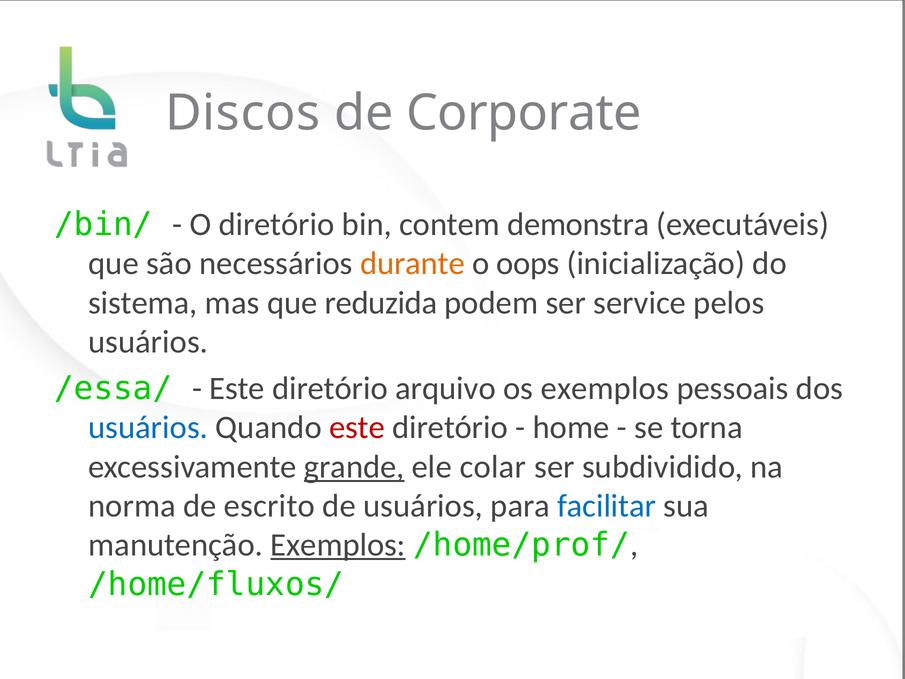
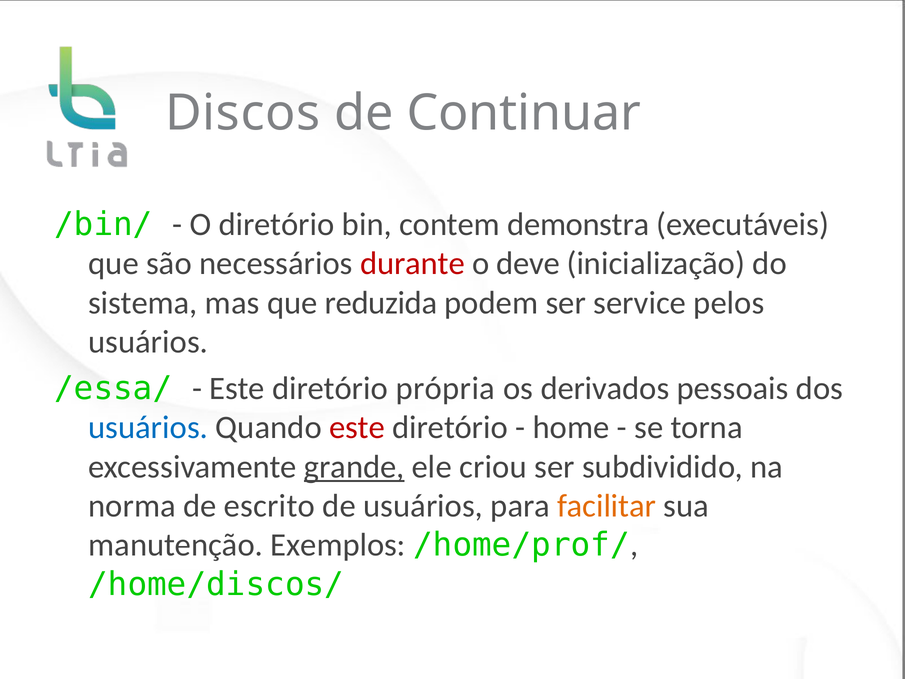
Corporate: Corporate -> Continuar
durante colour: orange -> red
oops: oops -> deve
arquivo: arquivo -> própria
os exemplos: exemplos -> derivados
colar: colar -> criou
facilitar colour: blue -> orange
Exemplos at (338, 545) underline: present -> none
/home/fluxos/: /home/fluxos/ -> /home/discos/
